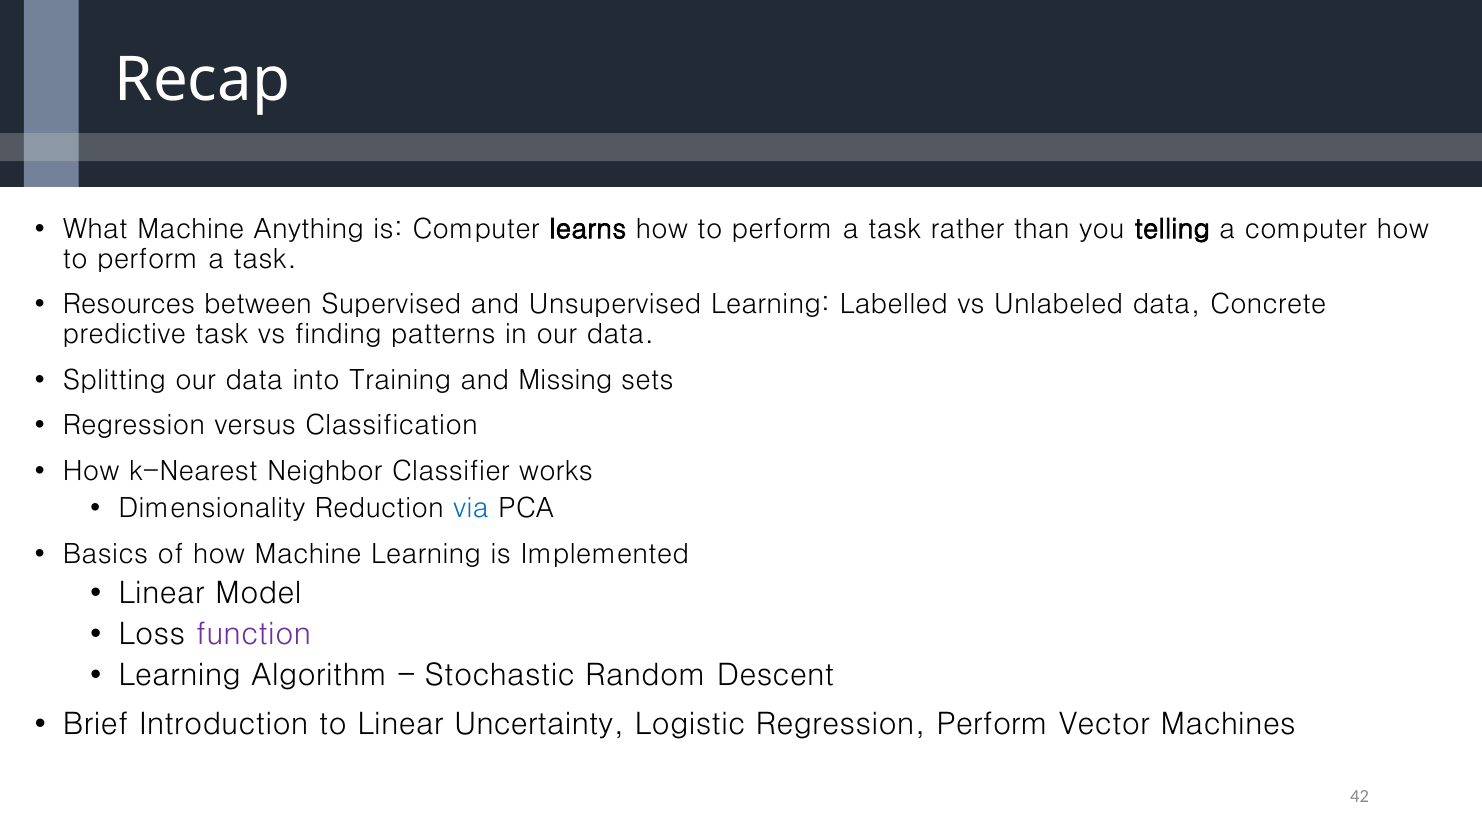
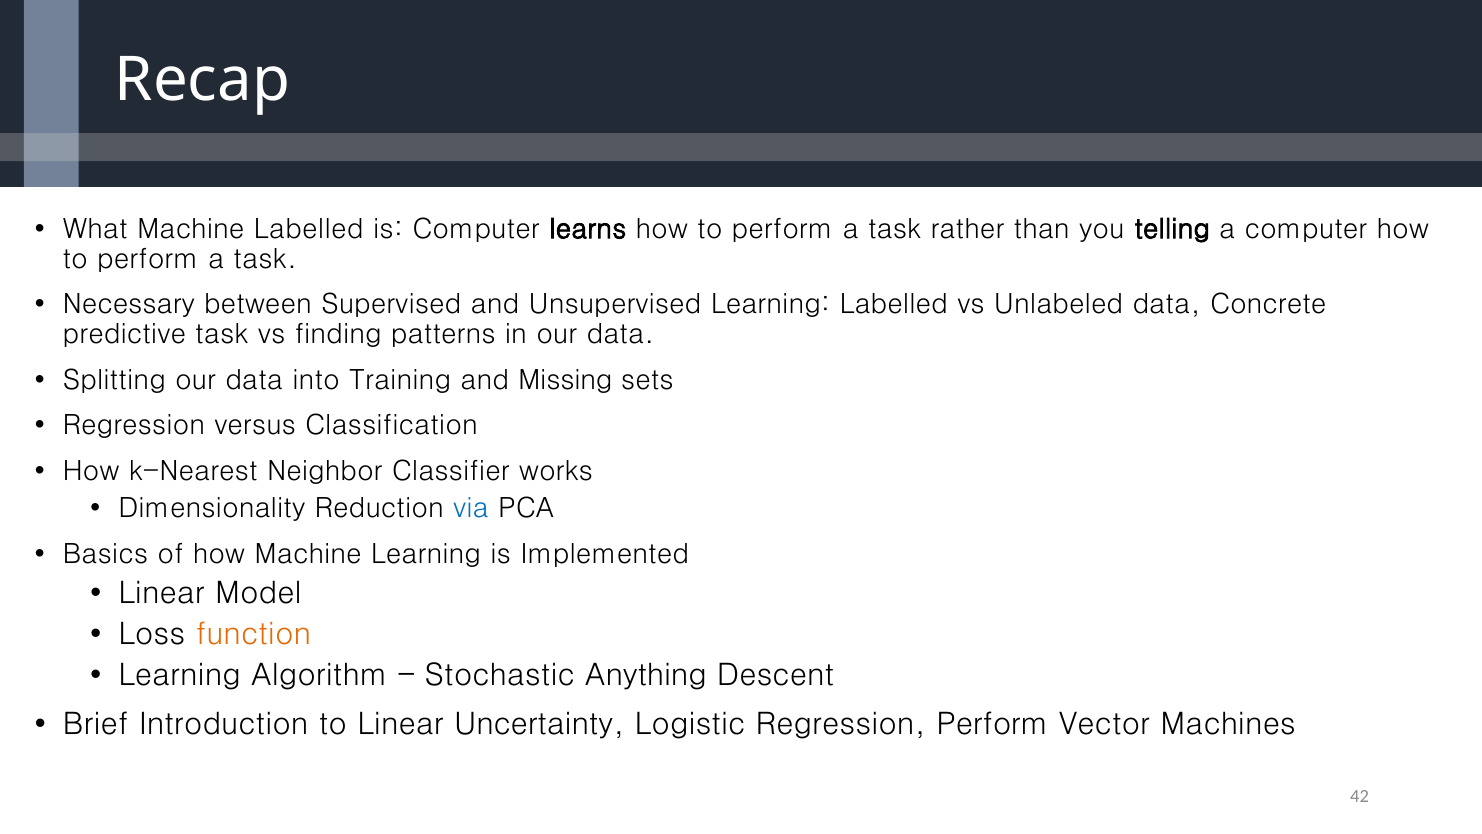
Machine Anything: Anything -> Labelled
Resources: Resources -> Necessary
function colour: purple -> orange
Random: Random -> Anything
